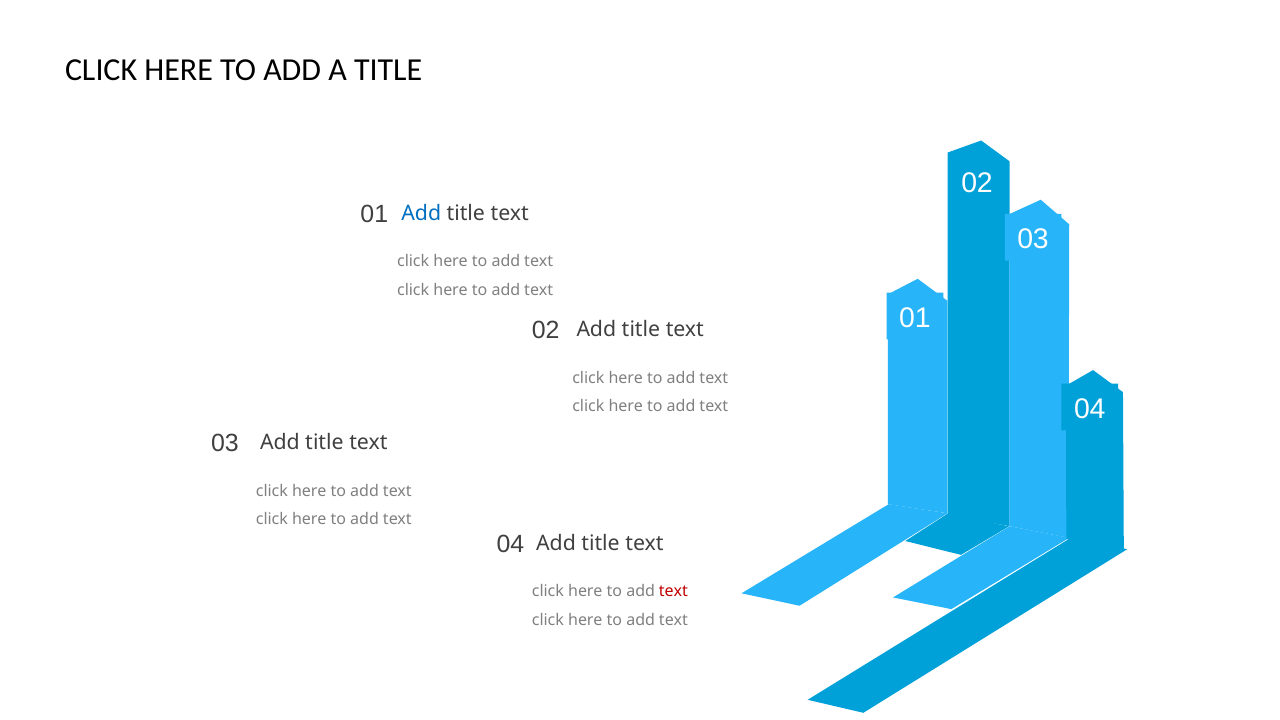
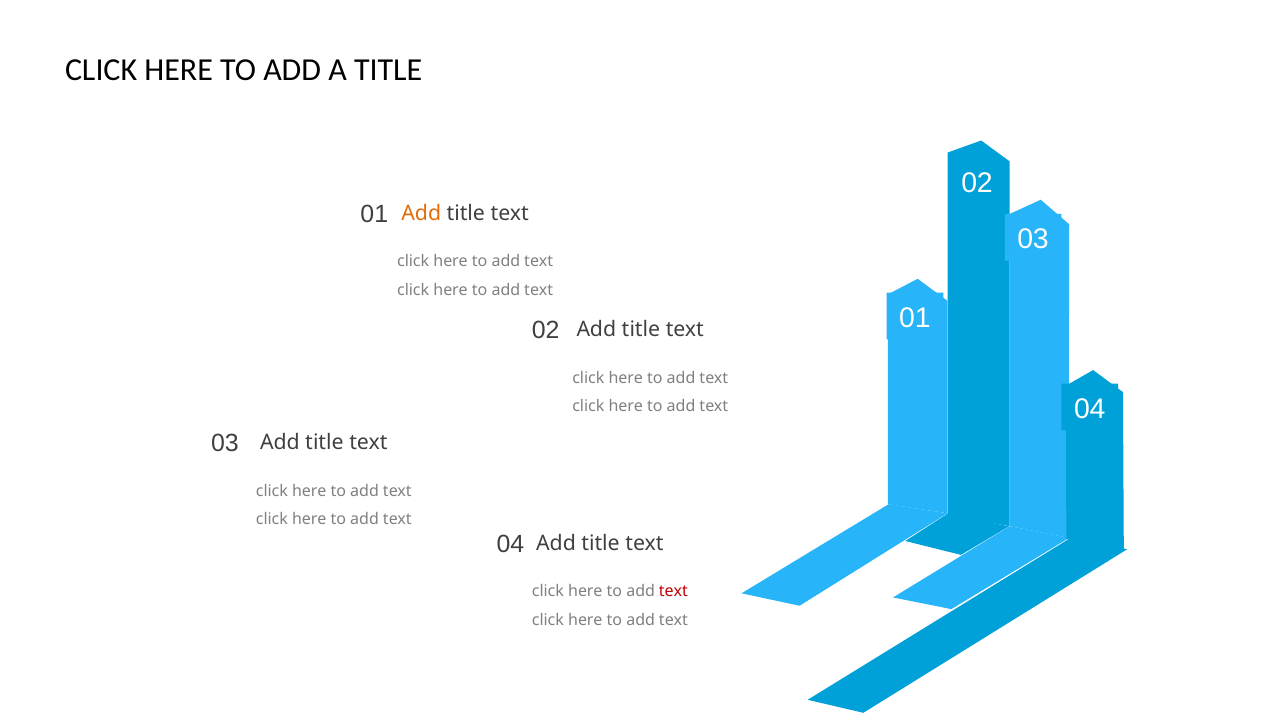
Add at (421, 213) colour: blue -> orange
